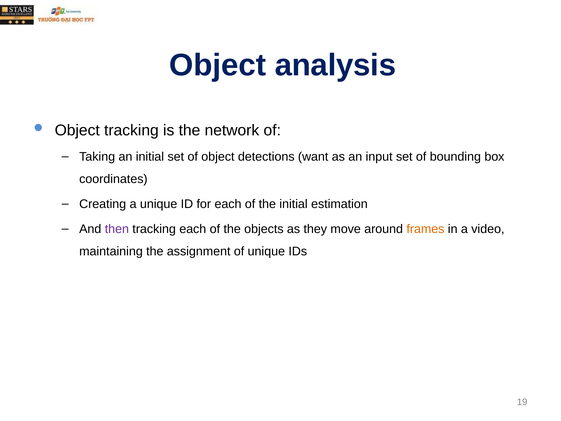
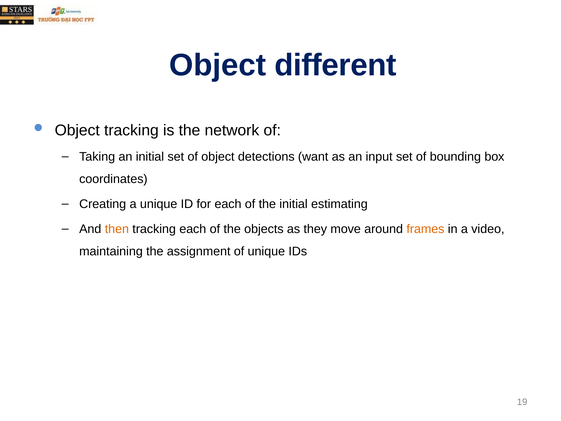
analysis: analysis -> different
estimation: estimation -> estimating
then colour: purple -> orange
